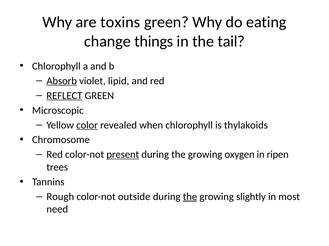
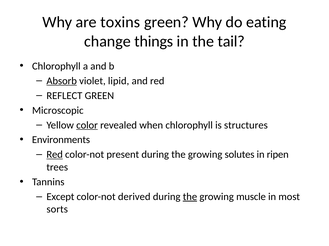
REFLECT underline: present -> none
thylakoids: thylakoids -> structures
Chromosome: Chromosome -> Environments
Red at (55, 155) underline: none -> present
present underline: present -> none
oxygen: oxygen -> solutes
Rough: Rough -> Except
outside: outside -> derived
slightly: slightly -> muscle
need: need -> sorts
